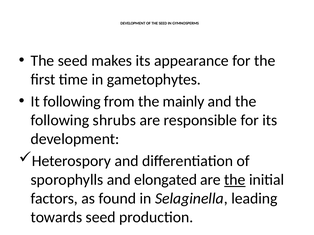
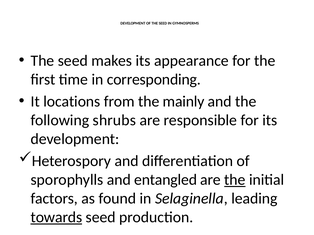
gametophytes: gametophytes -> corresponding
It following: following -> locations
elongated: elongated -> entangled
towards underline: none -> present
